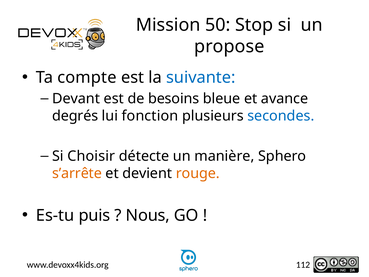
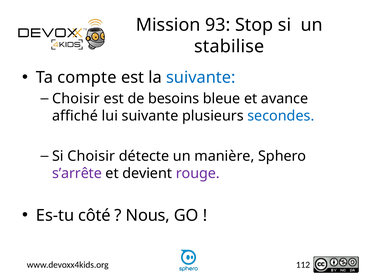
50: 50 -> 93
propose: propose -> stabilise
Devant at (76, 99): Devant -> Choisir
degrés: degrés -> affiché
lui fonction: fonction -> suivante
s’arrête colour: orange -> purple
rouge colour: orange -> purple
puis: puis -> côté
